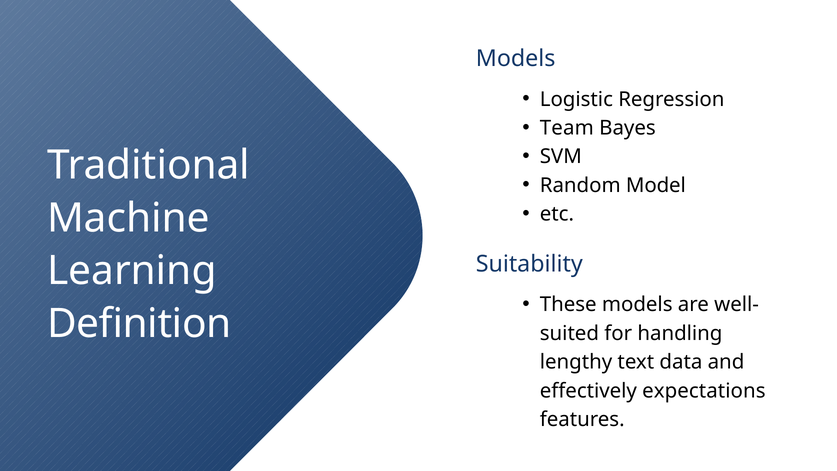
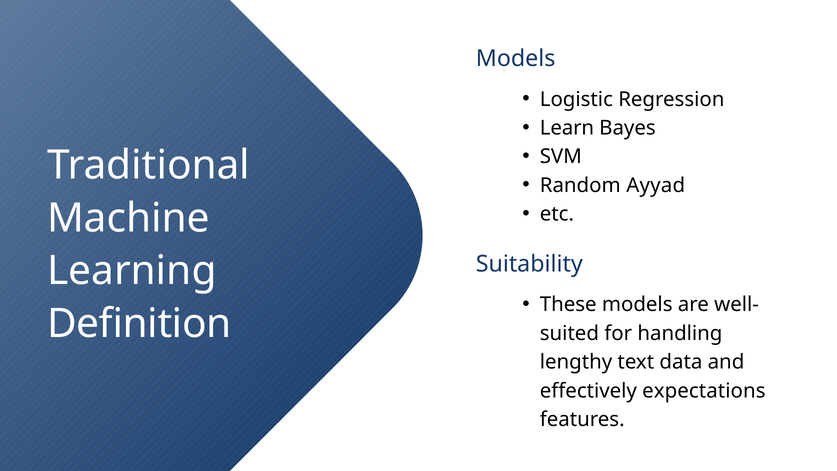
Team: Team -> Learn
Model: Model -> Ayyad
